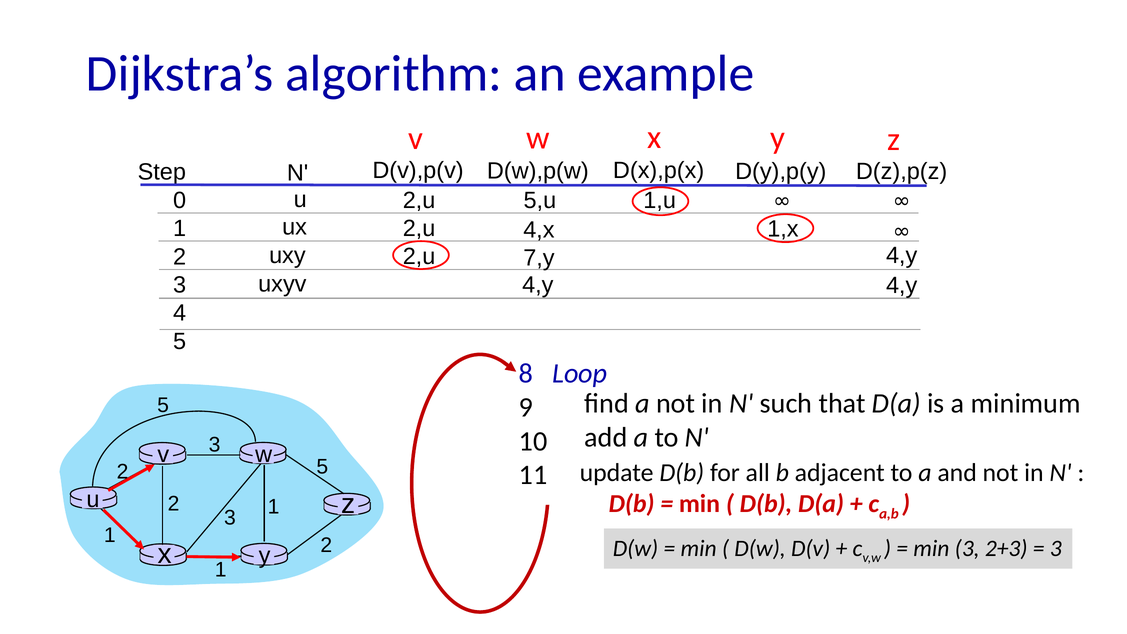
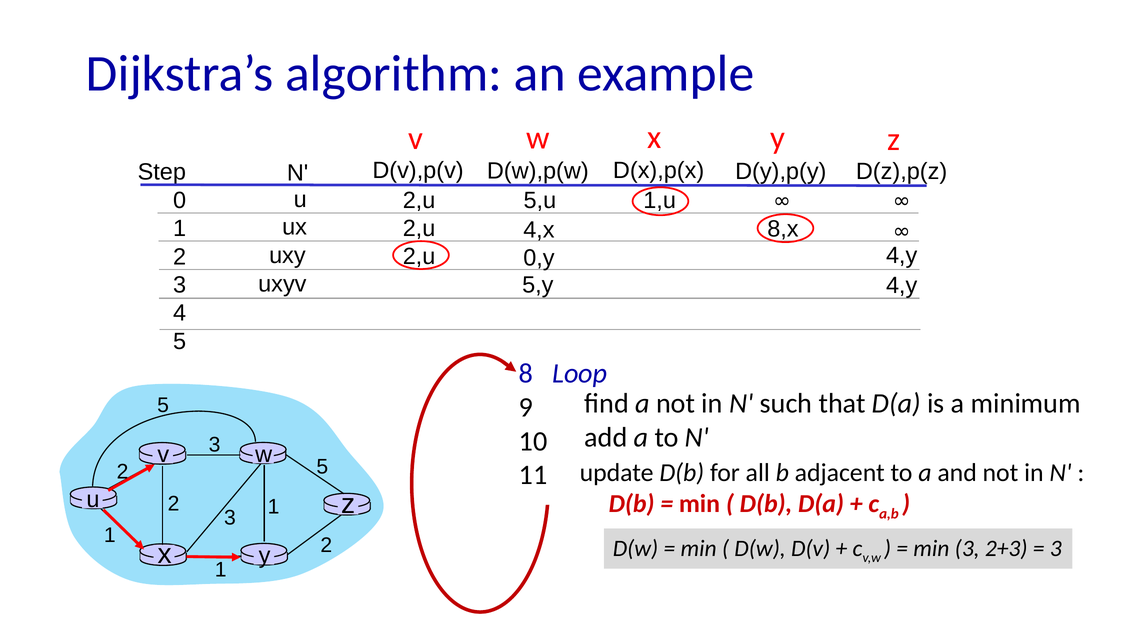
1,x: 1,x -> 8,x
7,y: 7,y -> 0,y
4,y at (538, 285): 4,y -> 5,y
